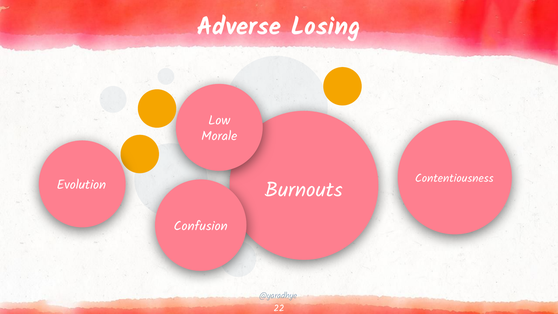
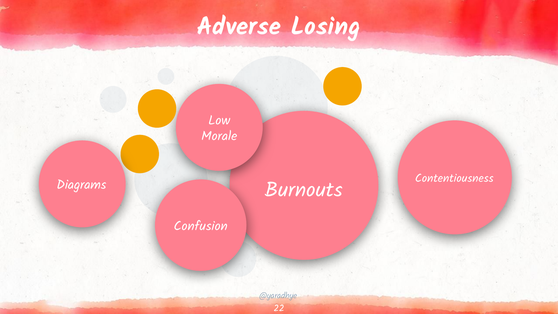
Evolution: Evolution -> Diagrams
